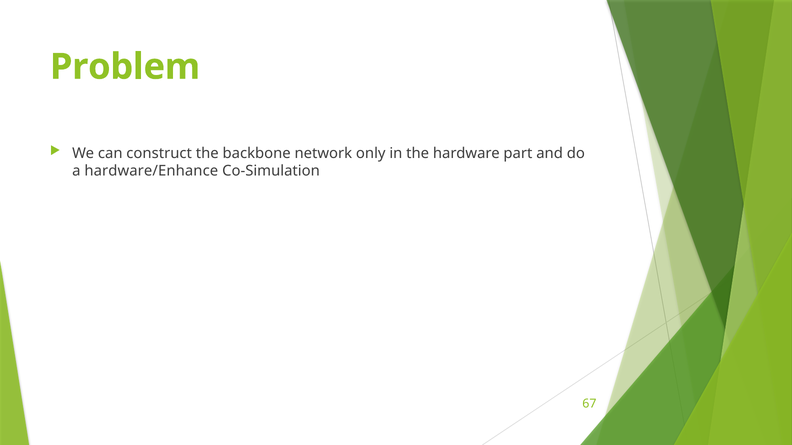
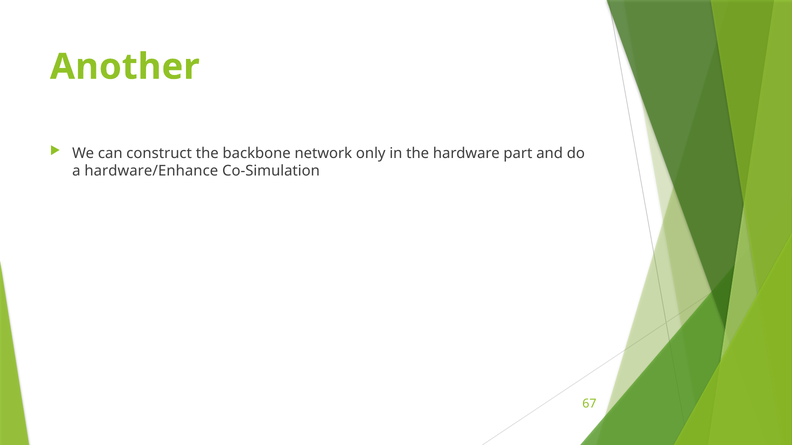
Problem: Problem -> Another
